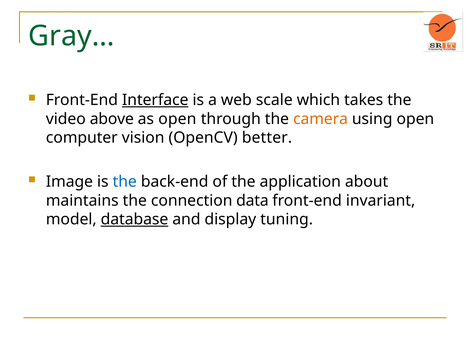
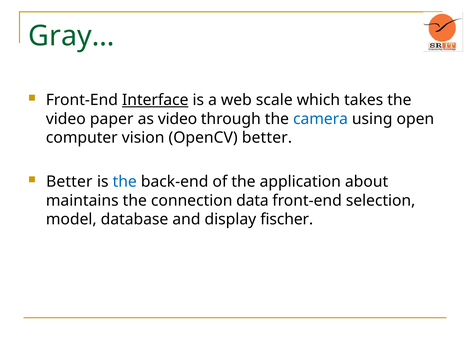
above: above -> paper
as open: open -> video
camera colour: orange -> blue
Image at (69, 181): Image -> Better
invariant: invariant -> selection
database underline: present -> none
tuning: tuning -> fischer
